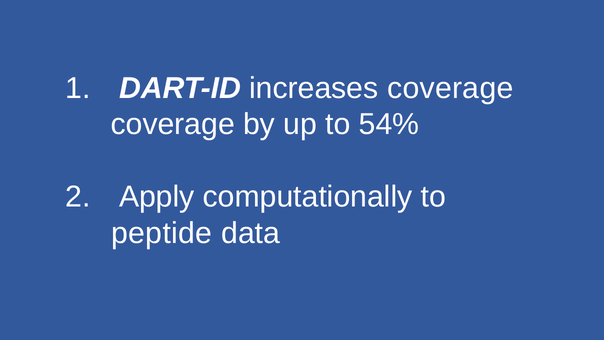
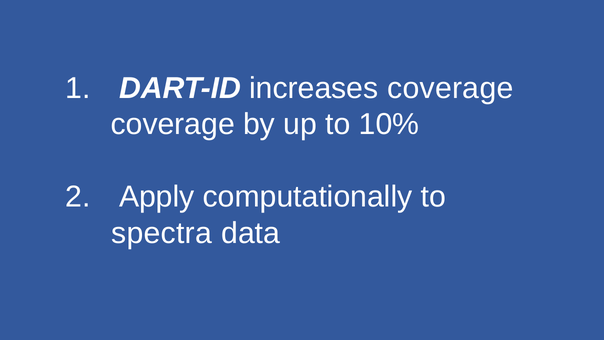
54%: 54% -> 10%
peptide: peptide -> spectra
